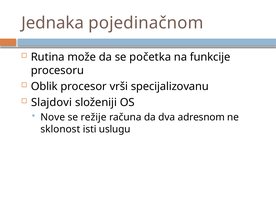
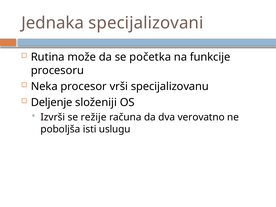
pojedinačnom: pojedinačnom -> specijalizovani
Oblik: Oblik -> Neka
Slajdovi: Slajdovi -> Deljenje
Nove: Nove -> Izvrši
adresnom: adresnom -> verovatno
sklonost: sklonost -> poboljša
